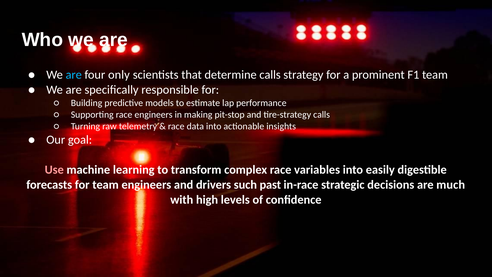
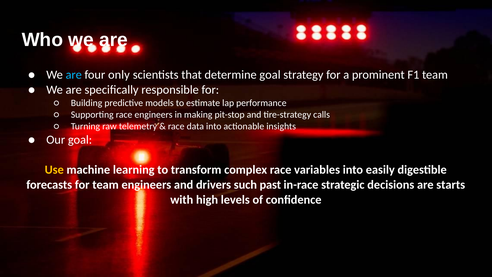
determine calls: calls -> goal
Use colour: pink -> yellow
much: much -> starts
